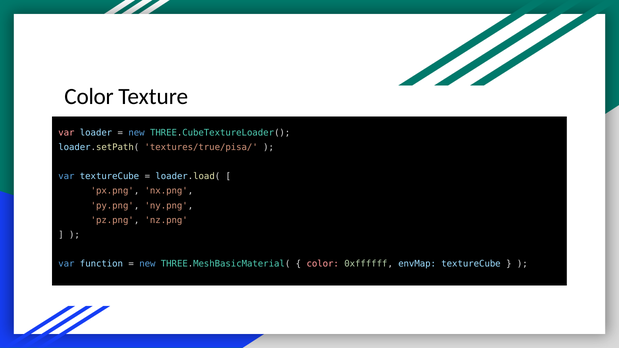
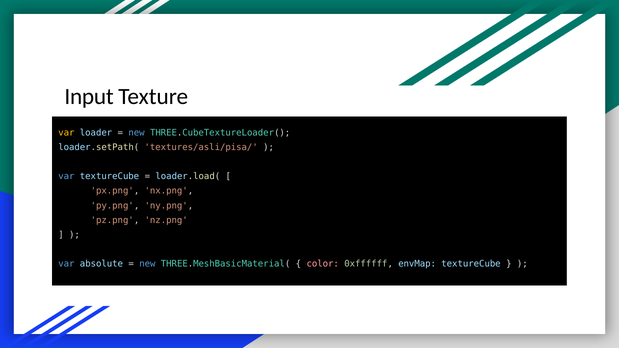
Color at (89, 97): Color -> Input
var at (66, 133) colour: pink -> yellow
textures/true/pisa/: textures/true/pisa/ -> textures/asli/pisa/
function: function -> absolute
